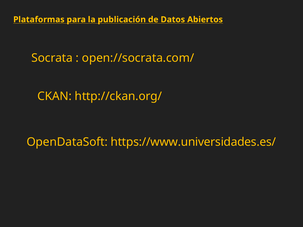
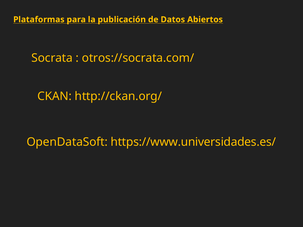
open://socrata.com/: open://socrata.com/ -> otros://socrata.com/
